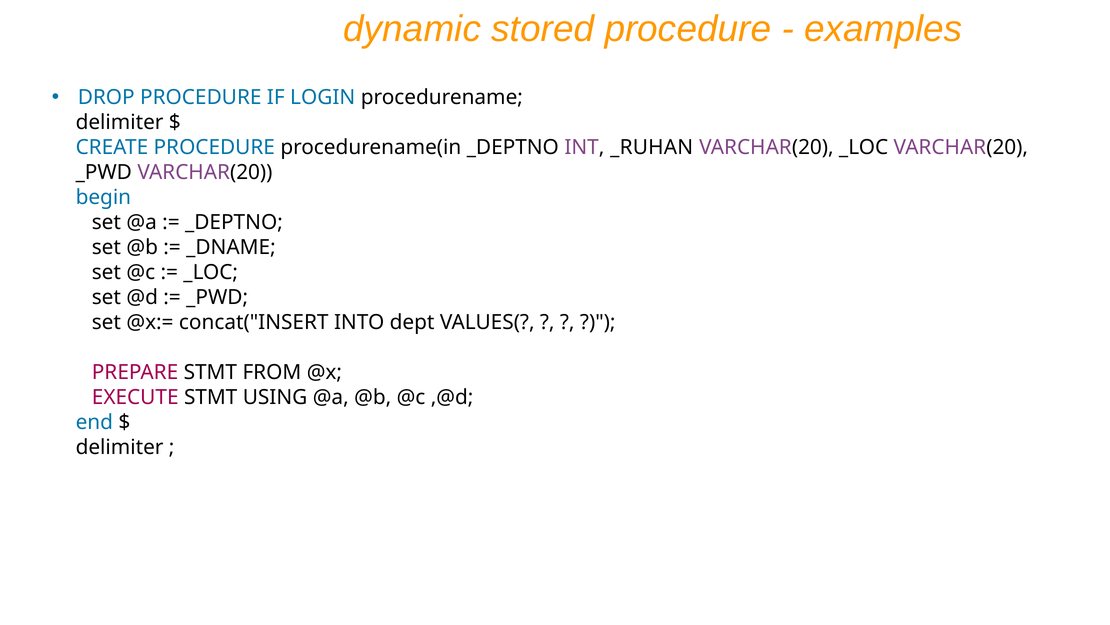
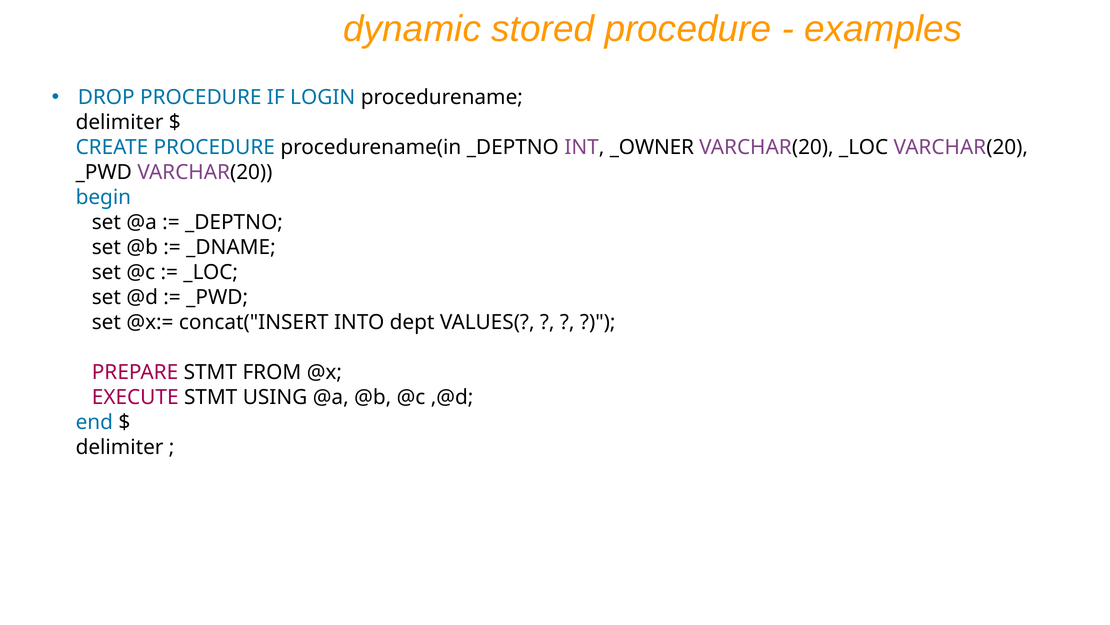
_RUHAN: _RUHAN -> _OWNER
